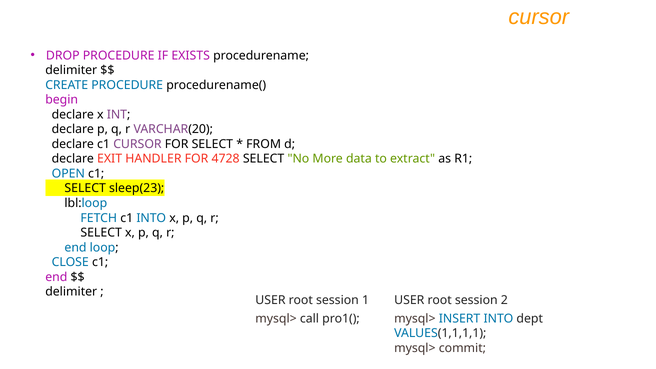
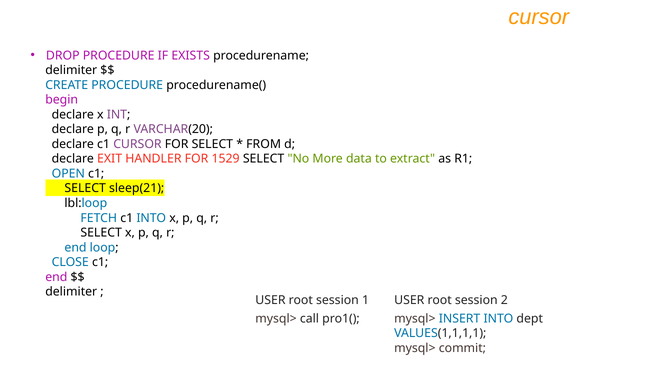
4728: 4728 -> 1529
sleep(23: sleep(23 -> sleep(21
